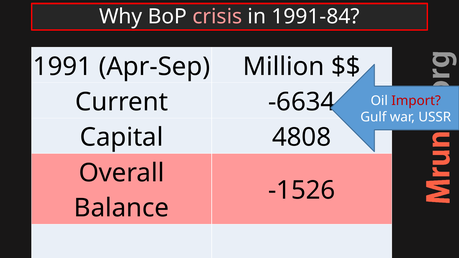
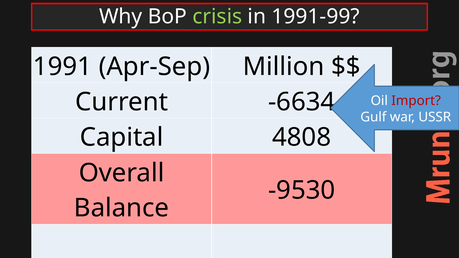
crisis colour: pink -> light green
1991-84: 1991-84 -> 1991-99
-1526: -1526 -> -9530
